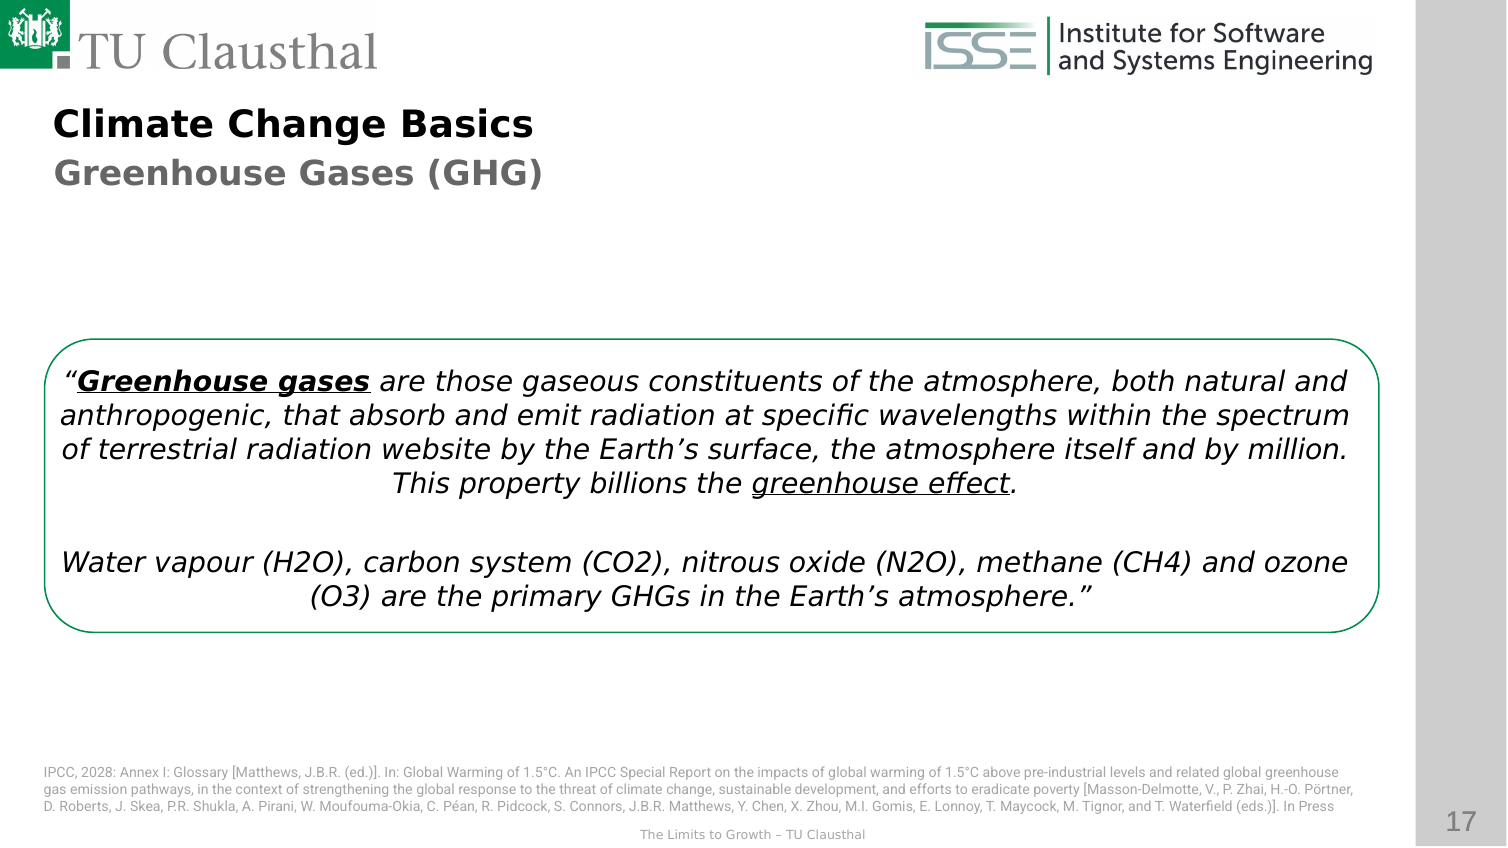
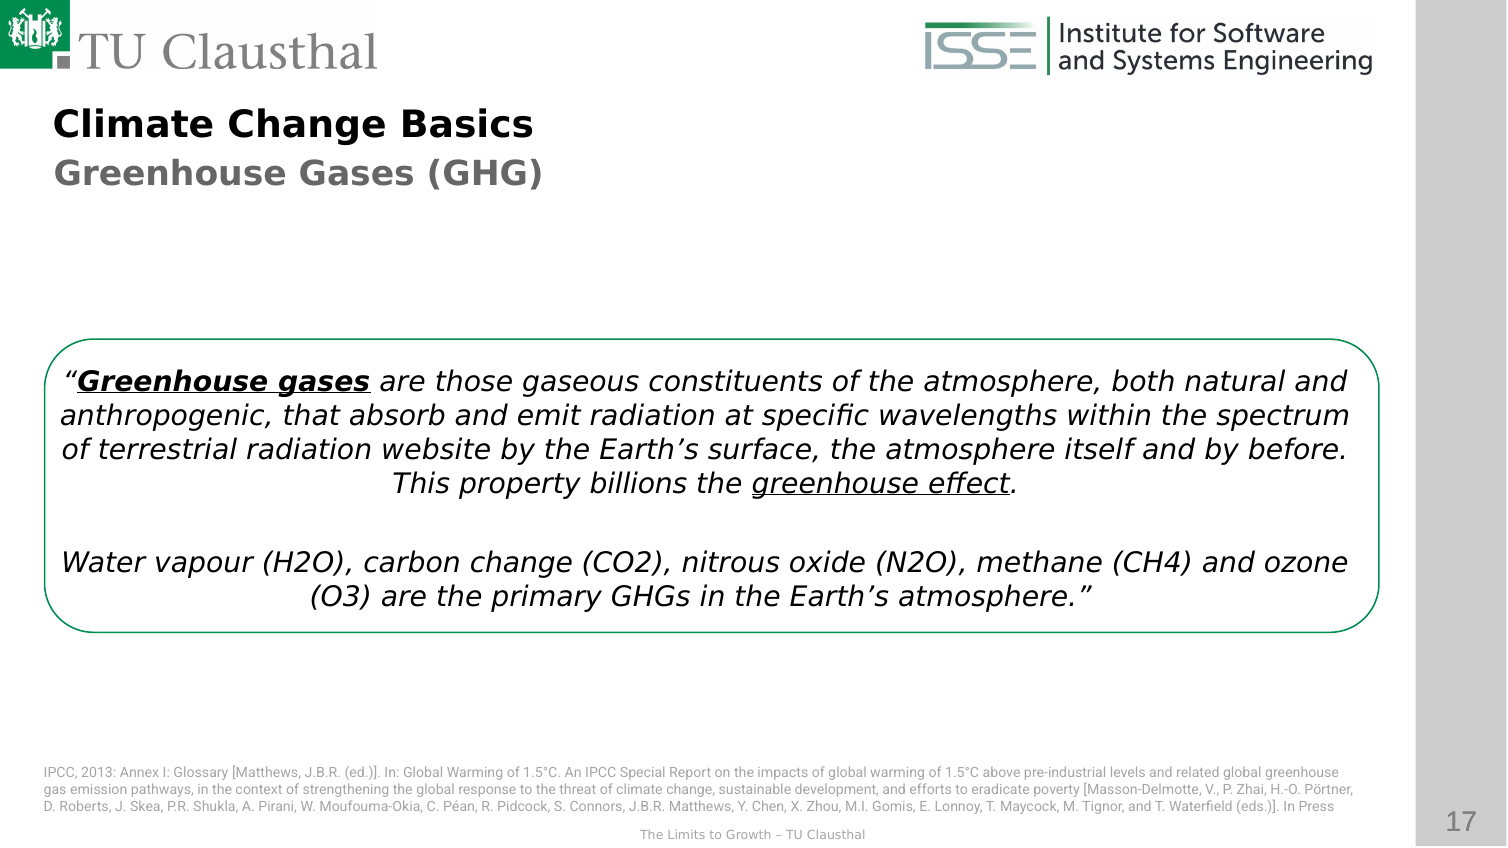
million: million -> before
carbon system: system -> change
2028: 2028 -> 2013
